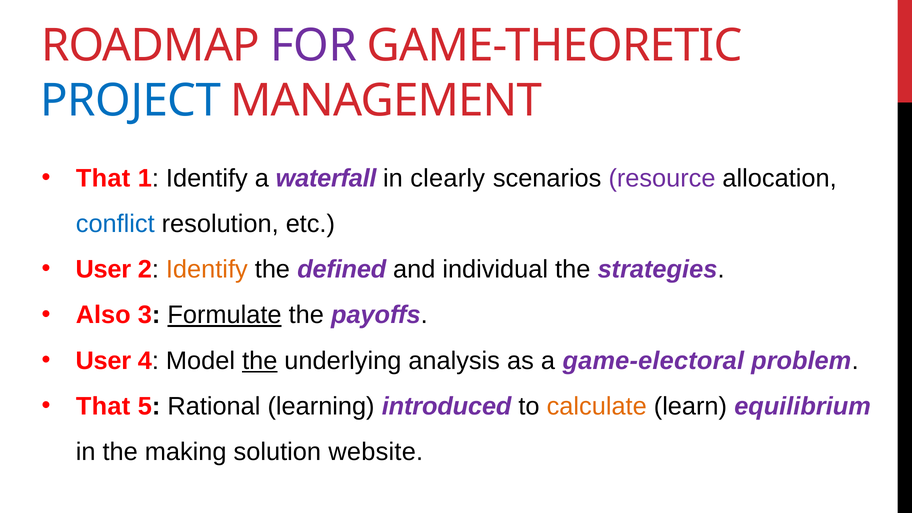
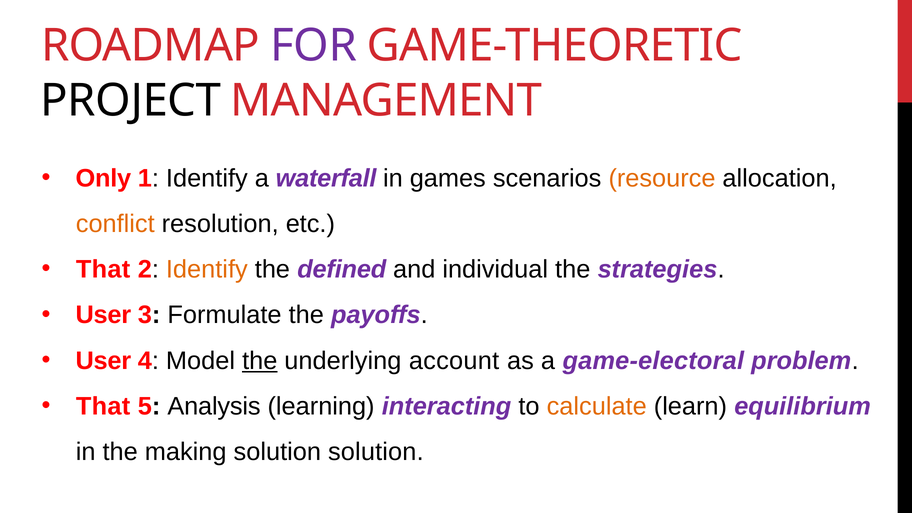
PROJECT colour: blue -> black
That at (103, 178): That -> Only
clearly: clearly -> games
resource colour: purple -> orange
conflict colour: blue -> orange
User at (103, 270): User -> That
Also at (103, 315): Also -> User
Formulate underline: present -> none
analysis: analysis -> account
Rational: Rational -> Analysis
introduced: introduced -> interacting
solution website: website -> solution
